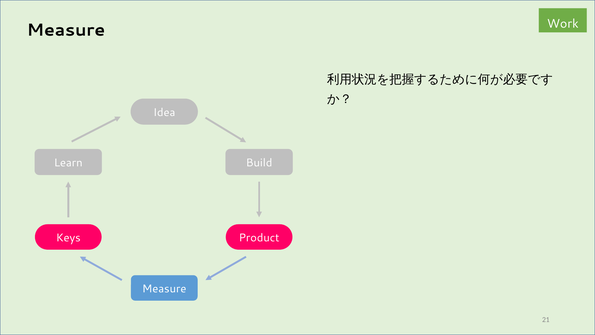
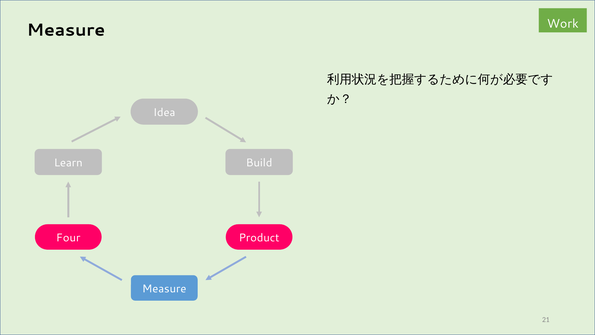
Keys: Keys -> Four
